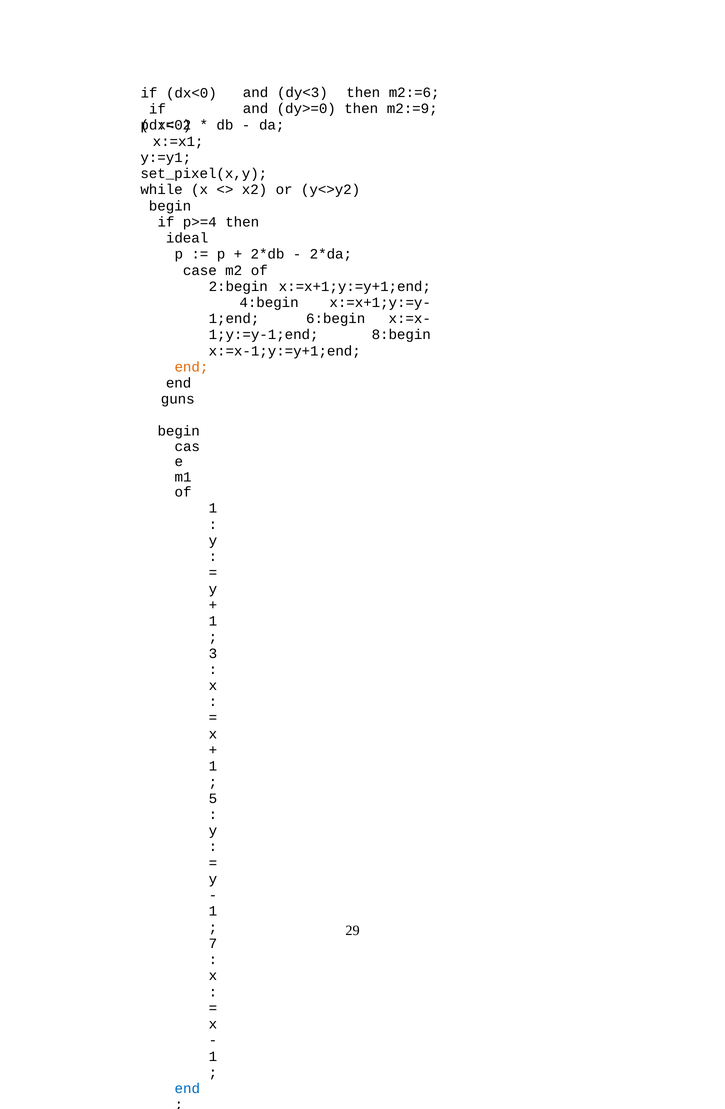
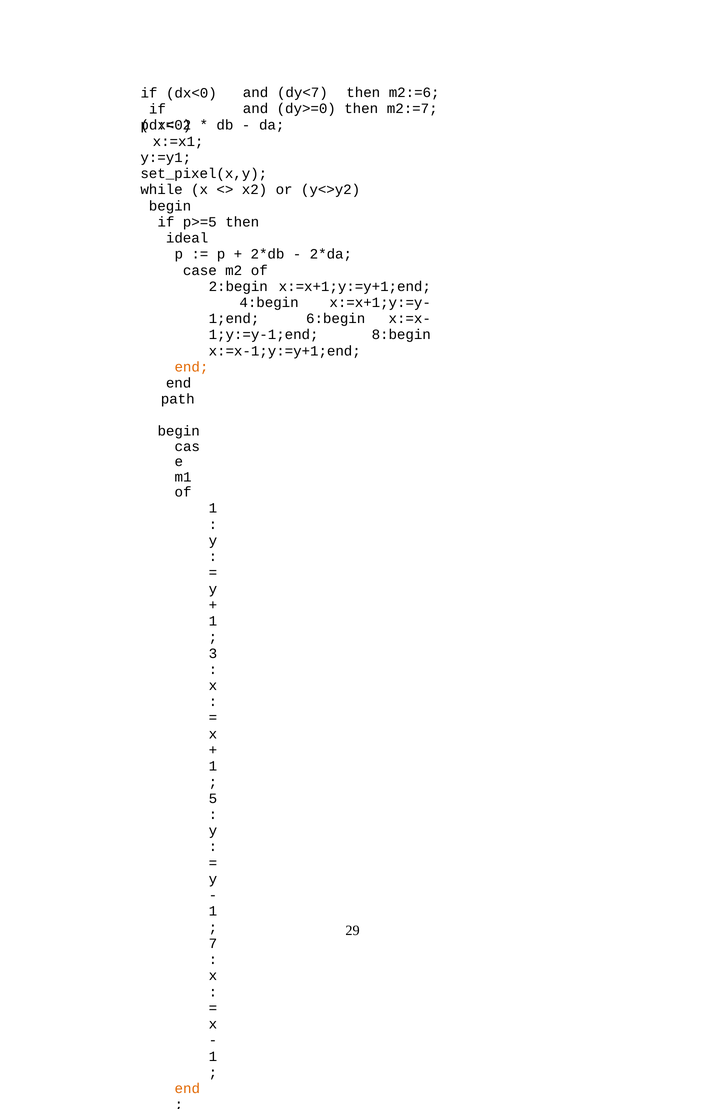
dy<3: dy<3 -> dy<7
m2:=9: m2:=9 -> m2:=7
p>=4: p>=4 -> p>=5
guns: guns -> path
end at (187, 1088) colour: blue -> orange
